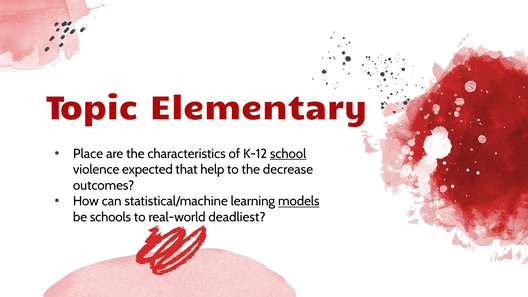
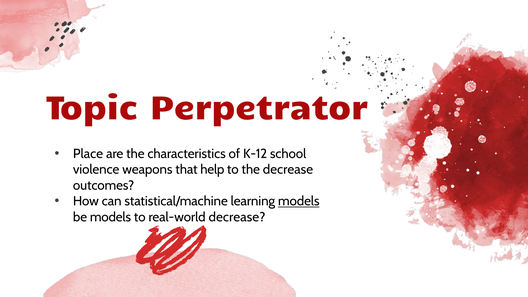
Elementary: Elementary -> Perpetrator
school underline: present -> none
expected: expected -> weapons
be schools: schools -> models
real-world deadliest: deadliest -> decrease
